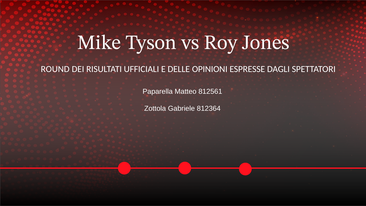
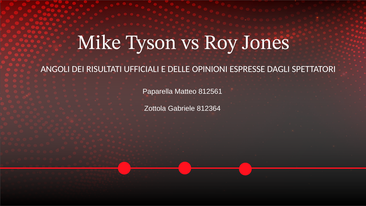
ROUND: ROUND -> ANGOLI
